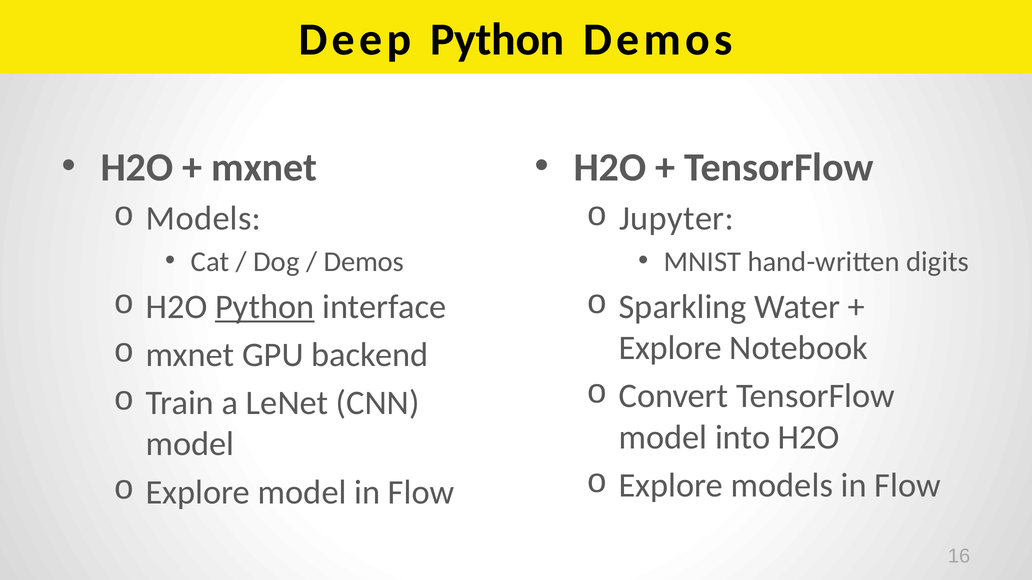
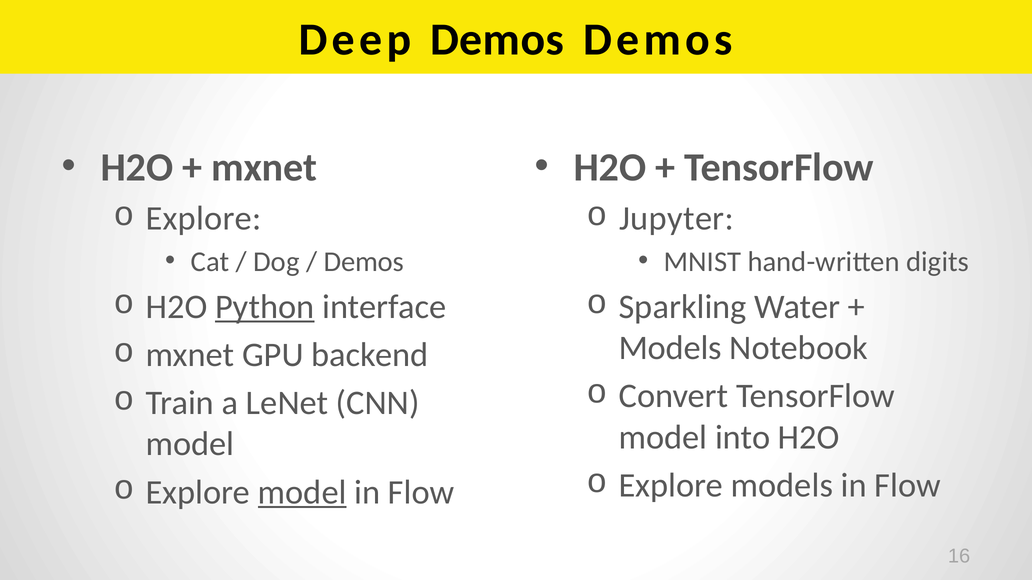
Deep Python: Python -> Demos
Models at (204, 219): Models -> Explore
Explore at (670, 348): Explore -> Models
model at (302, 493) underline: none -> present
